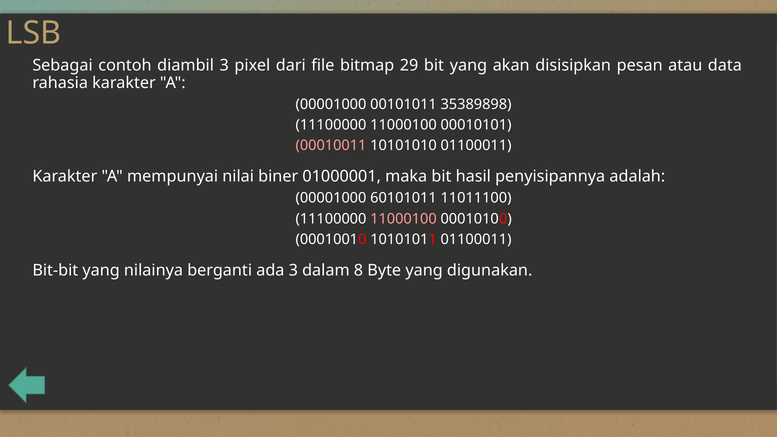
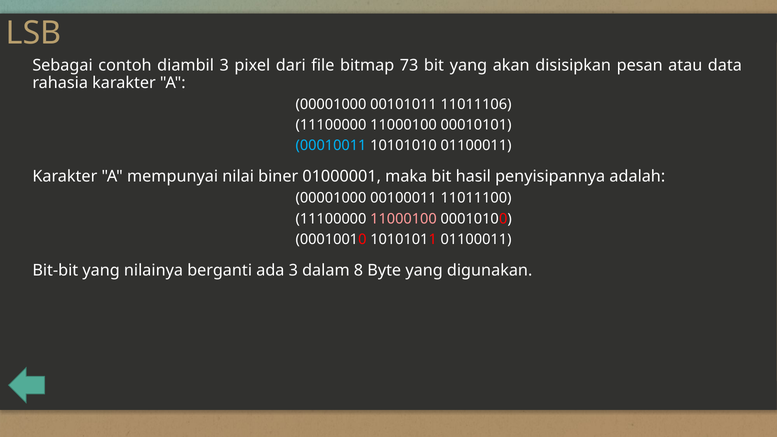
29: 29 -> 73
35389898: 35389898 -> 11011106
00010011 colour: pink -> light blue
60101011: 60101011 -> 00100011
